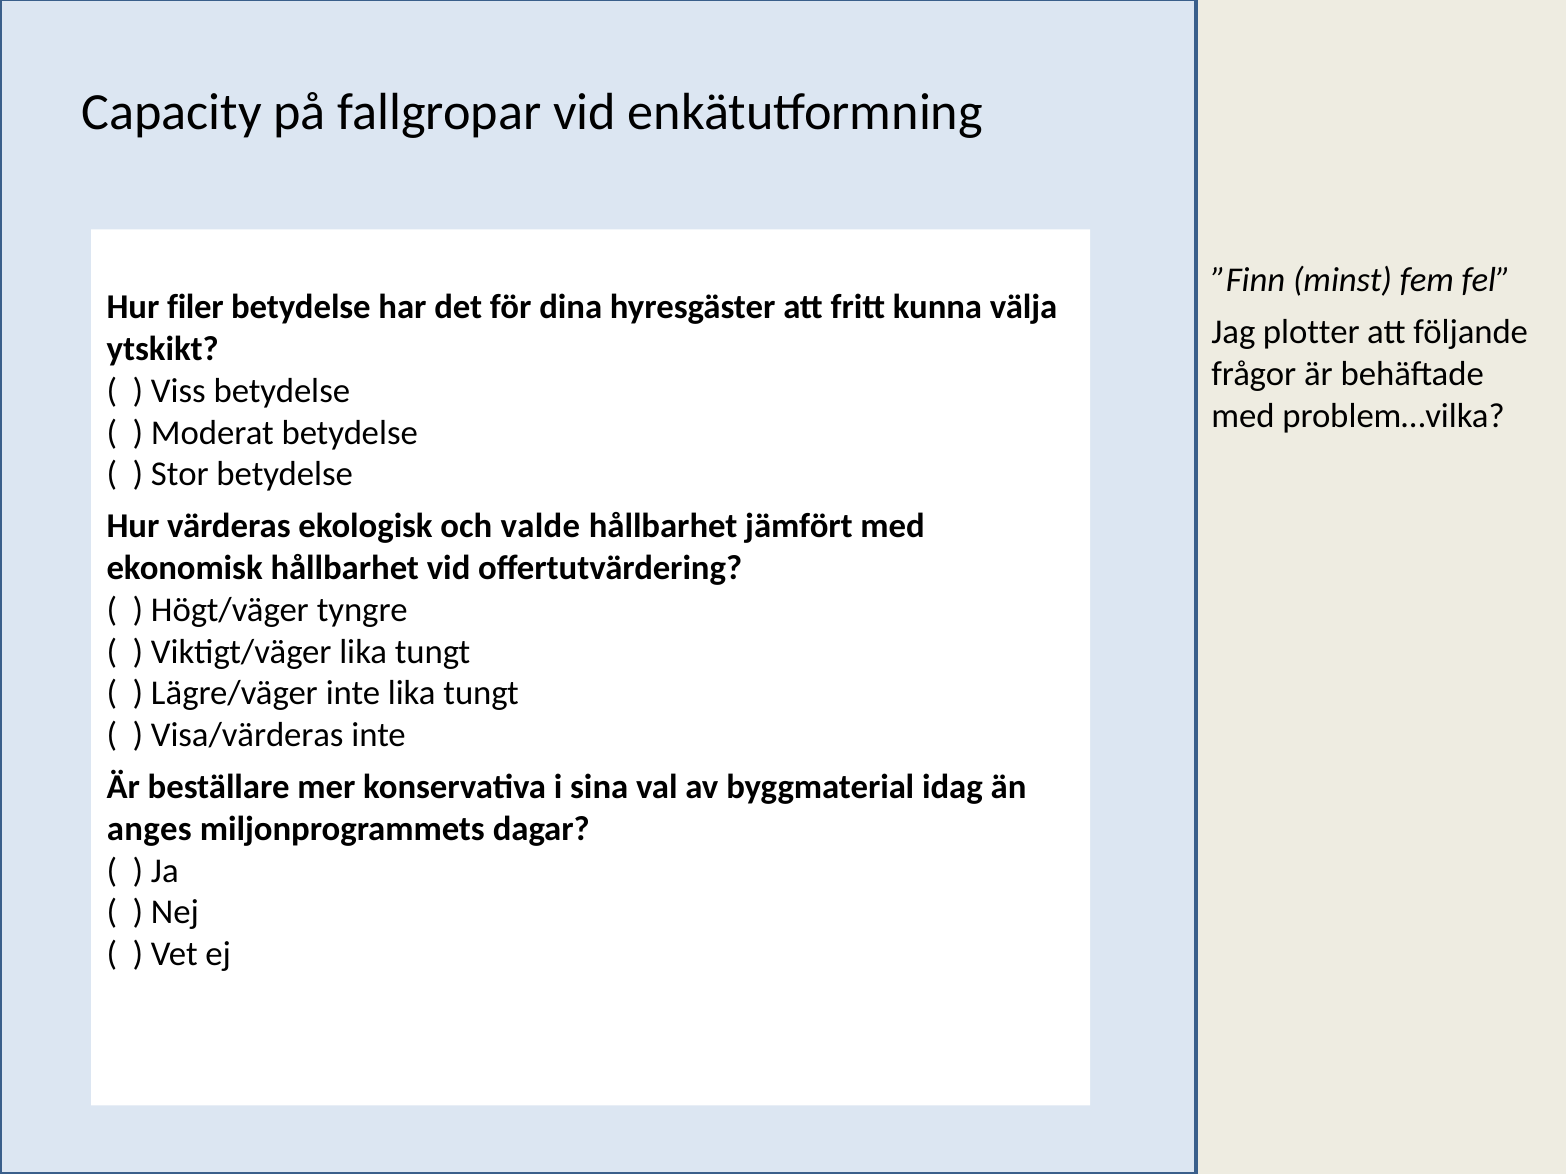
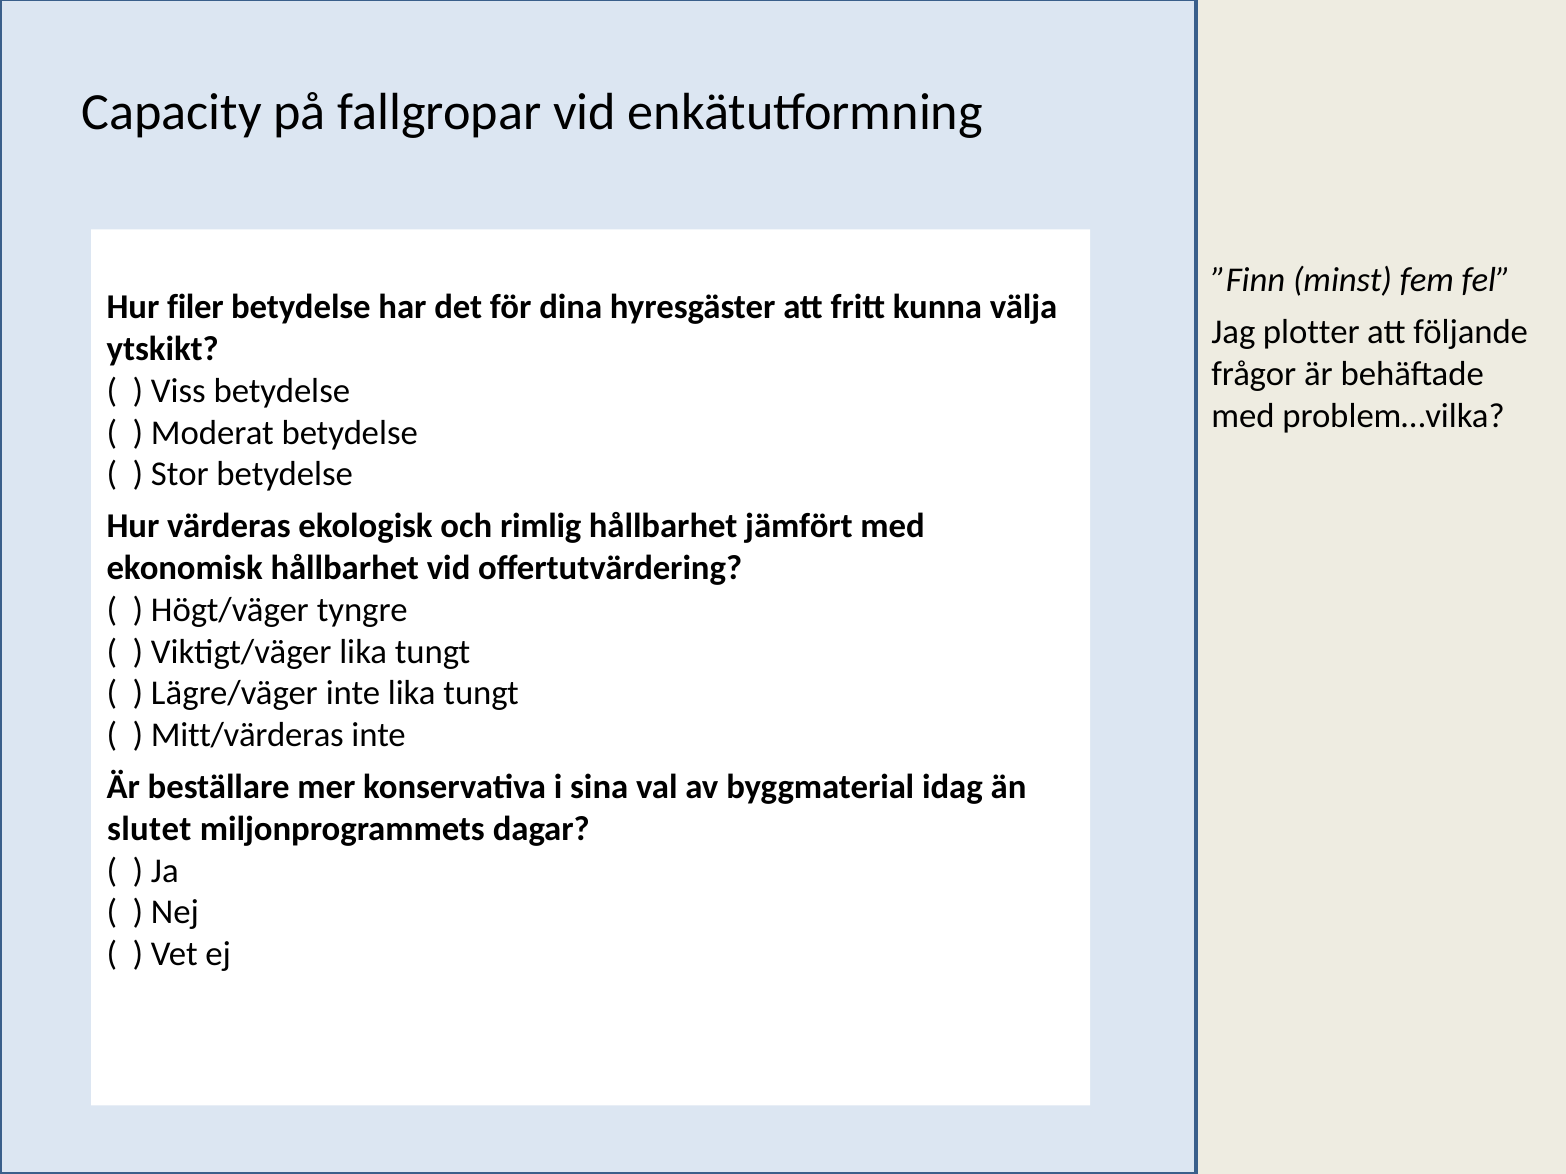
valde: valde -> rimlig
Visa/värderas: Visa/värderas -> Mitt/värderas
anges: anges -> slutet
